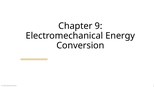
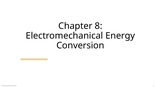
9: 9 -> 8
